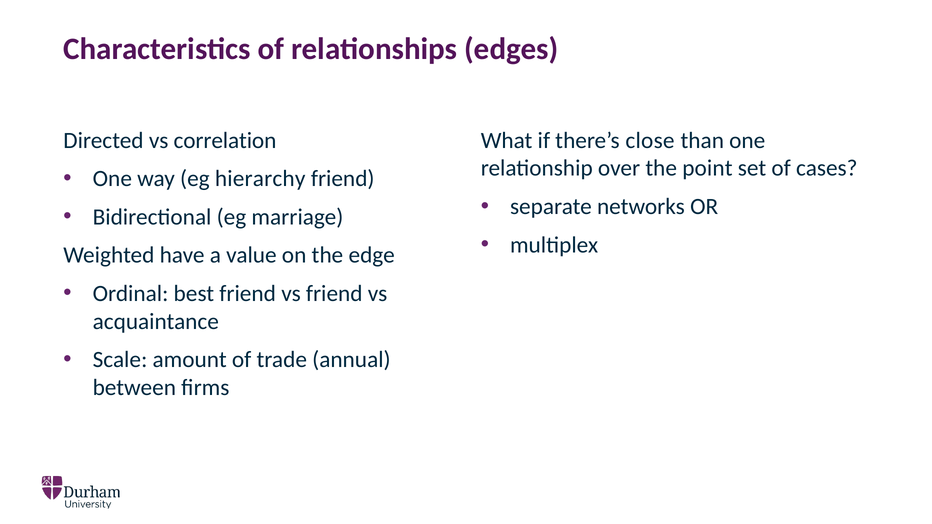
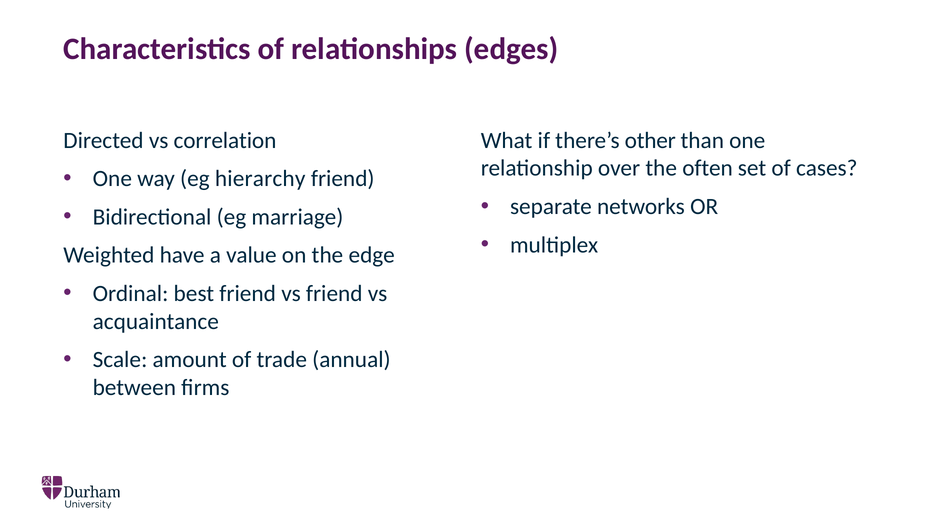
close: close -> other
point: point -> often
